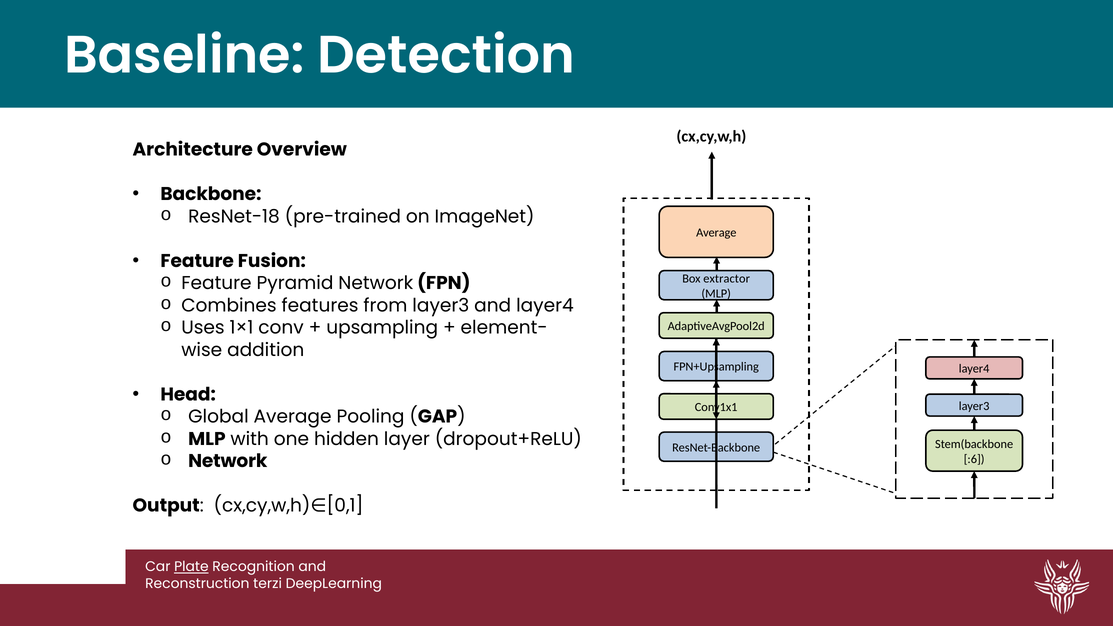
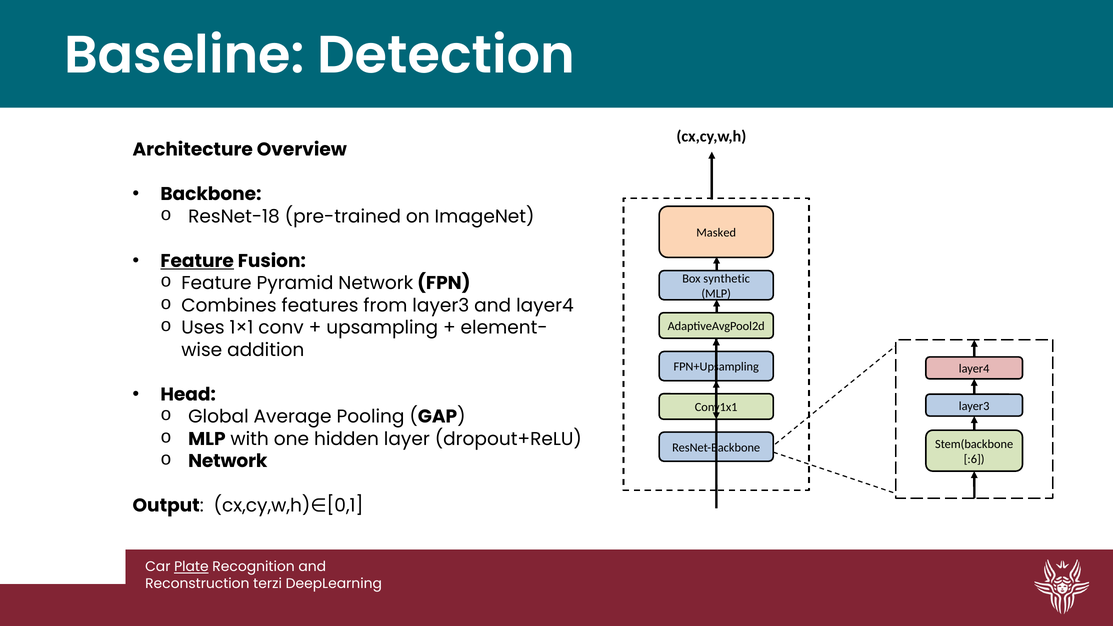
Average at (716, 233): Average -> Masked
Feature at (197, 261) underline: none -> present
extractor: extractor -> synthetic
